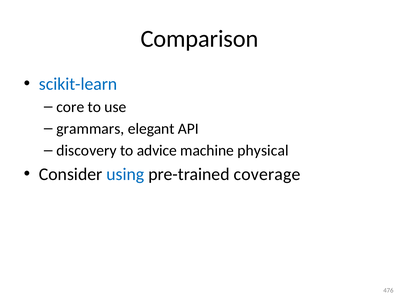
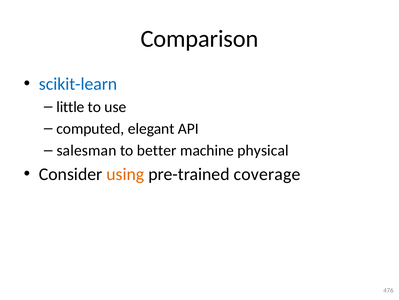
core: core -> little
grammars: grammars -> computed
discovery: discovery -> salesman
advice: advice -> better
using colour: blue -> orange
